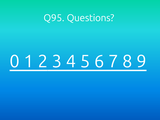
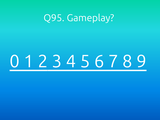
Questions: Questions -> Gameplay
